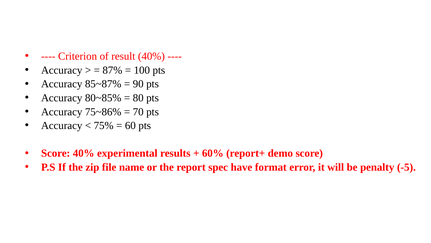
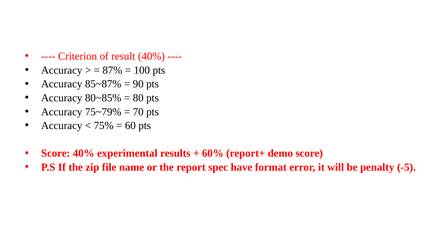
75~86%: 75~86% -> 75~79%
